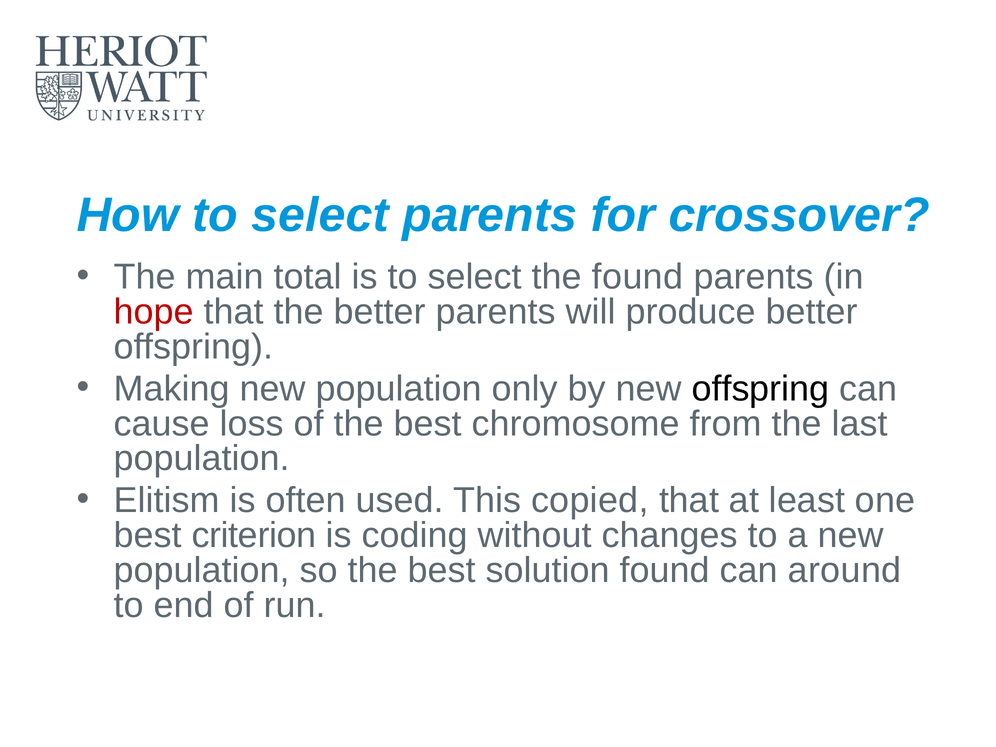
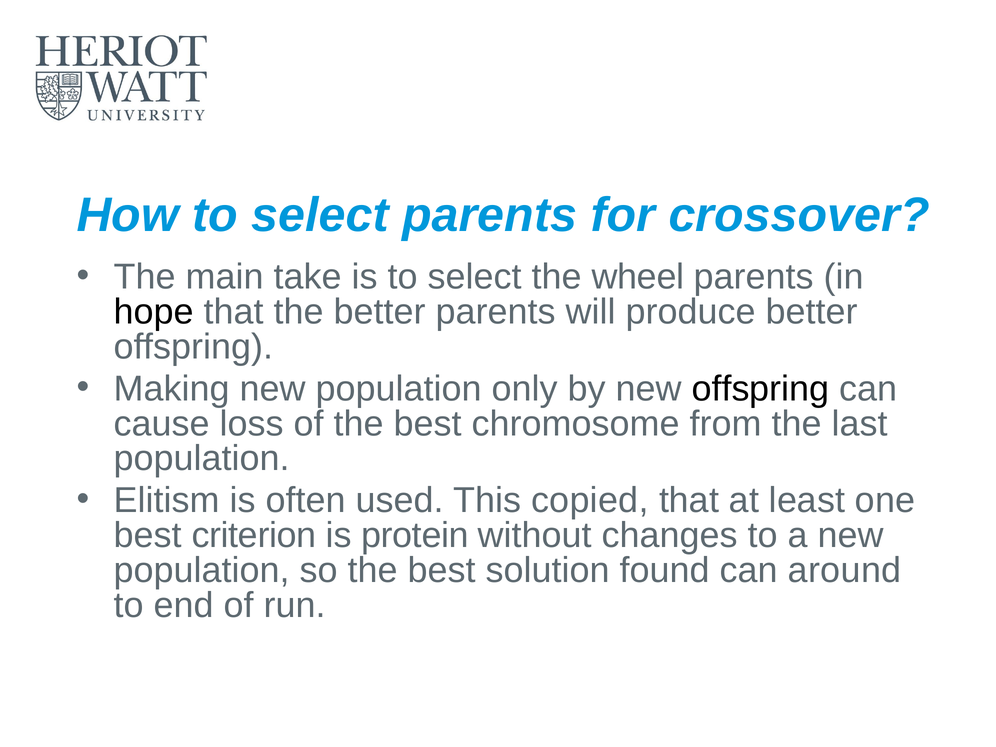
total: total -> take
the found: found -> wheel
hope colour: red -> black
coding: coding -> protein
